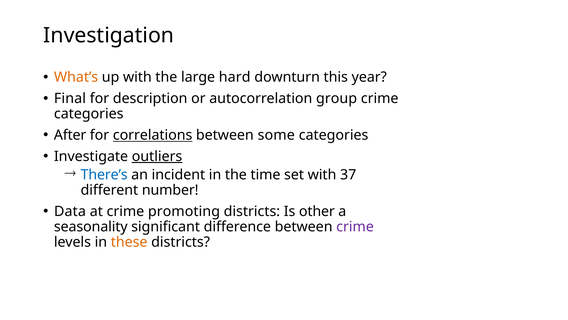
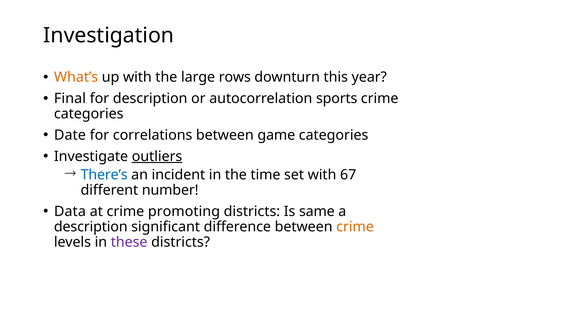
hard: hard -> rows
group: group -> sports
After: After -> Date
correlations underline: present -> none
some: some -> game
37: 37 -> 67
other: other -> same
seasonality at (91, 226): seasonality -> description
crime at (355, 226) colour: purple -> orange
these colour: orange -> purple
